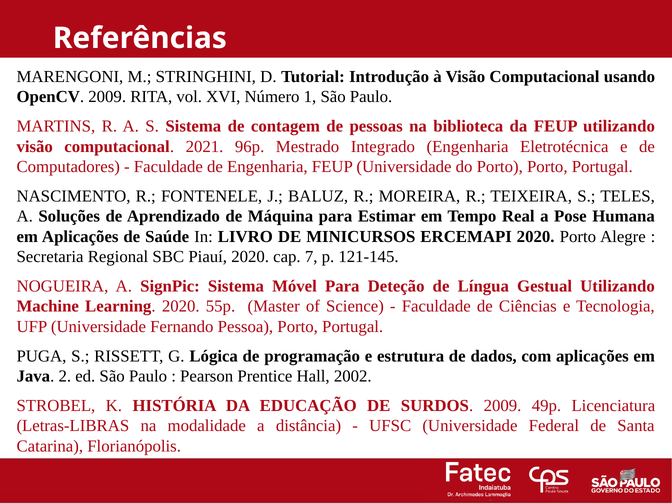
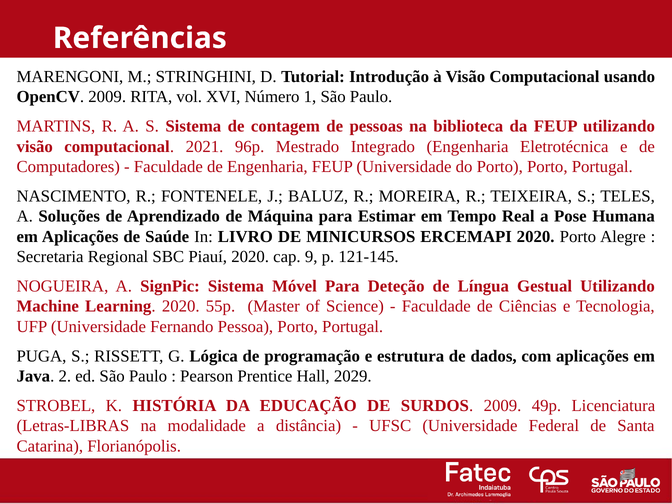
7: 7 -> 9
2002: 2002 -> 2029
